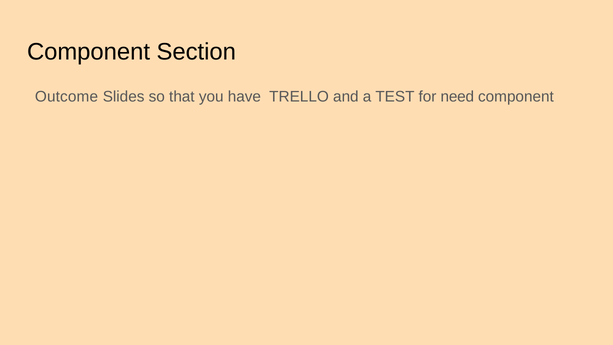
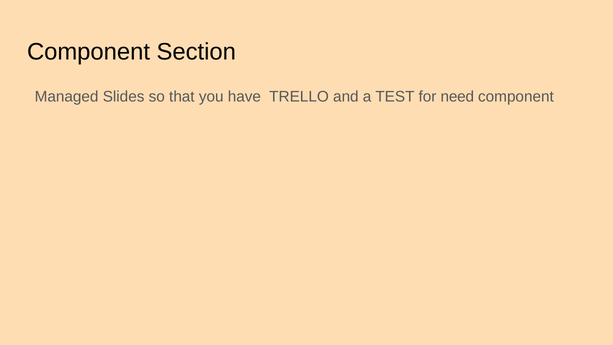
Outcome: Outcome -> Managed
